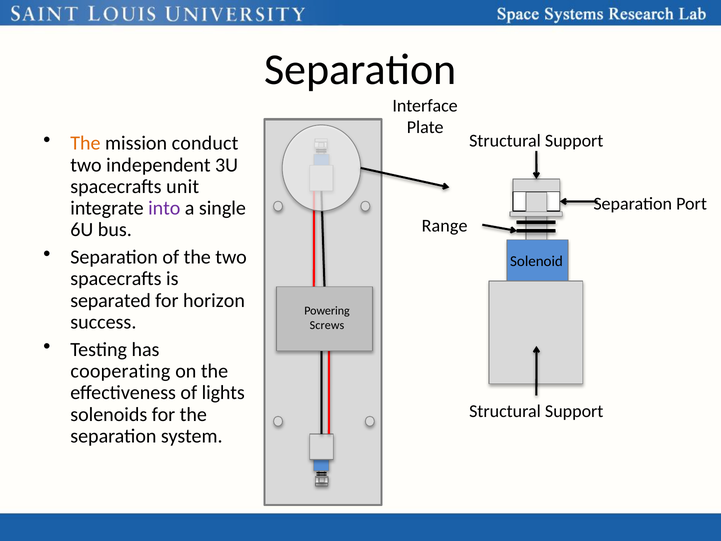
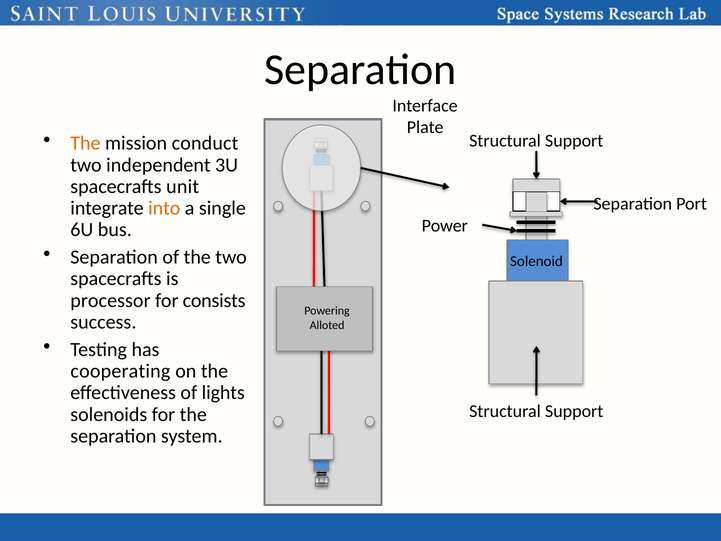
into colour: purple -> orange
Range: Range -> Power
separated: separated -> processor
horizon: horizon -> consists
Screws: Screws -> Alloted
